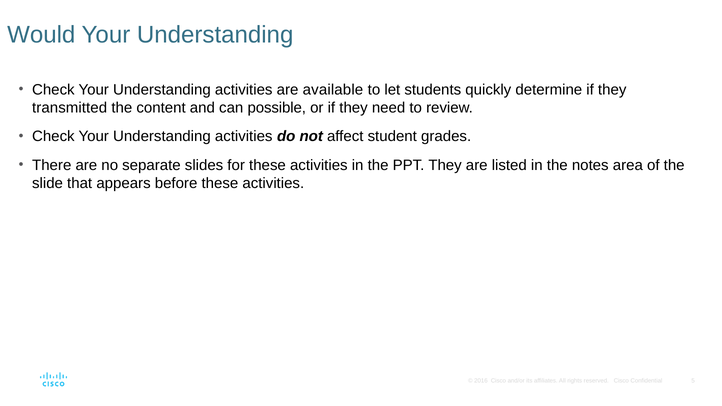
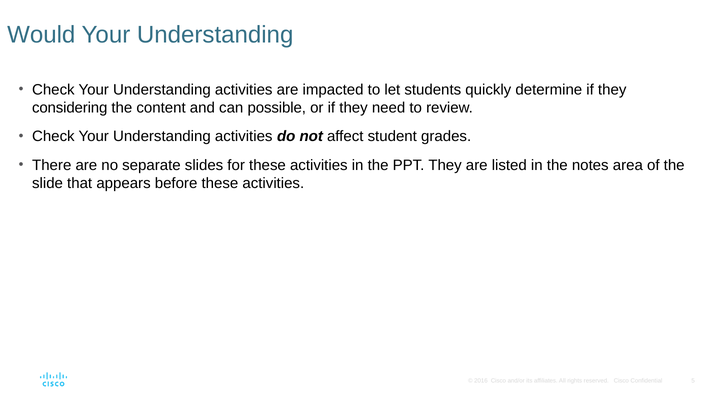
available: available -> impacted
transmitted: transmitted -> considering
